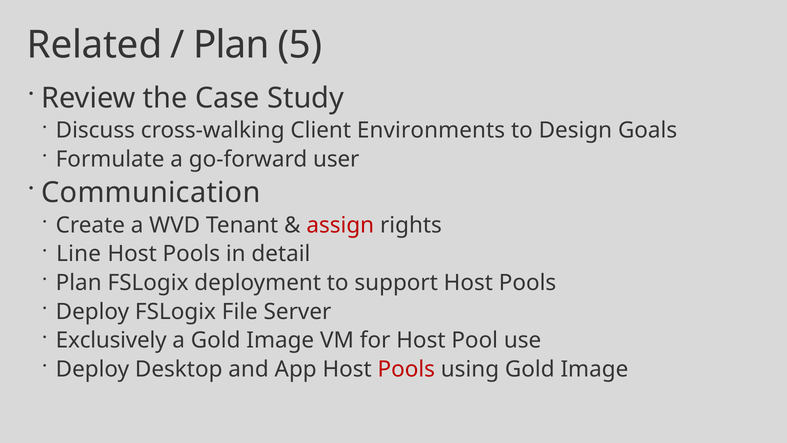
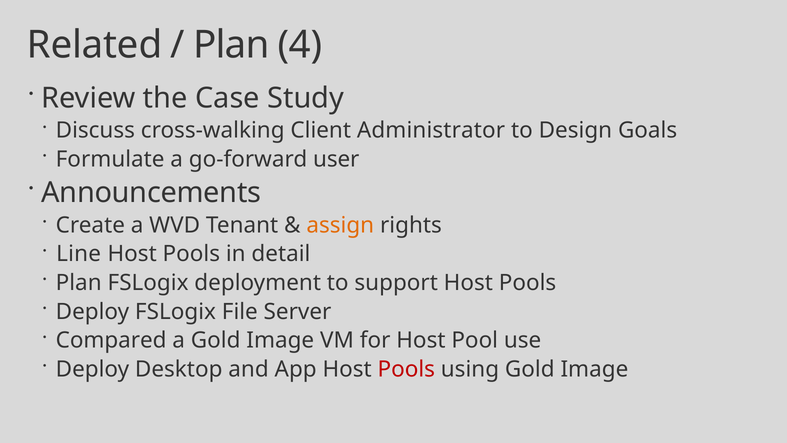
5: 5 -> 4
Environments: Environments -> Administrator
Communication: Communication -> Announcements
assign colour: red -> orange
Exclusively: Exclusively -> Compared
